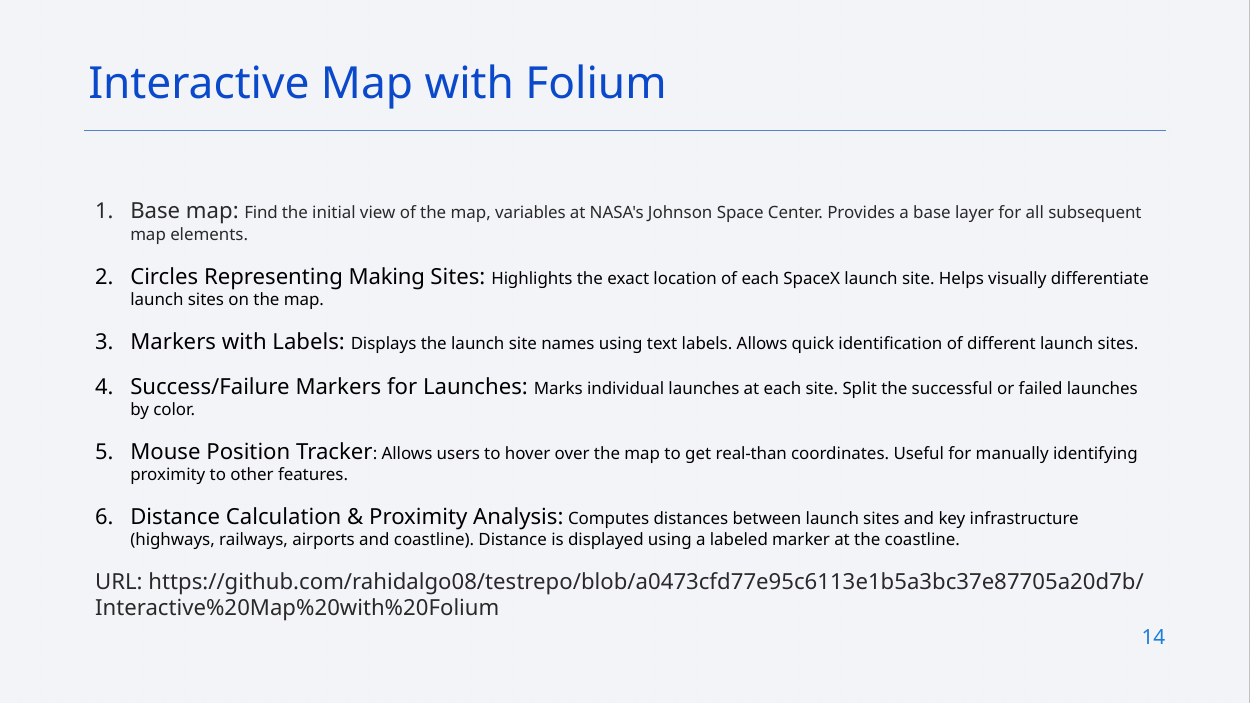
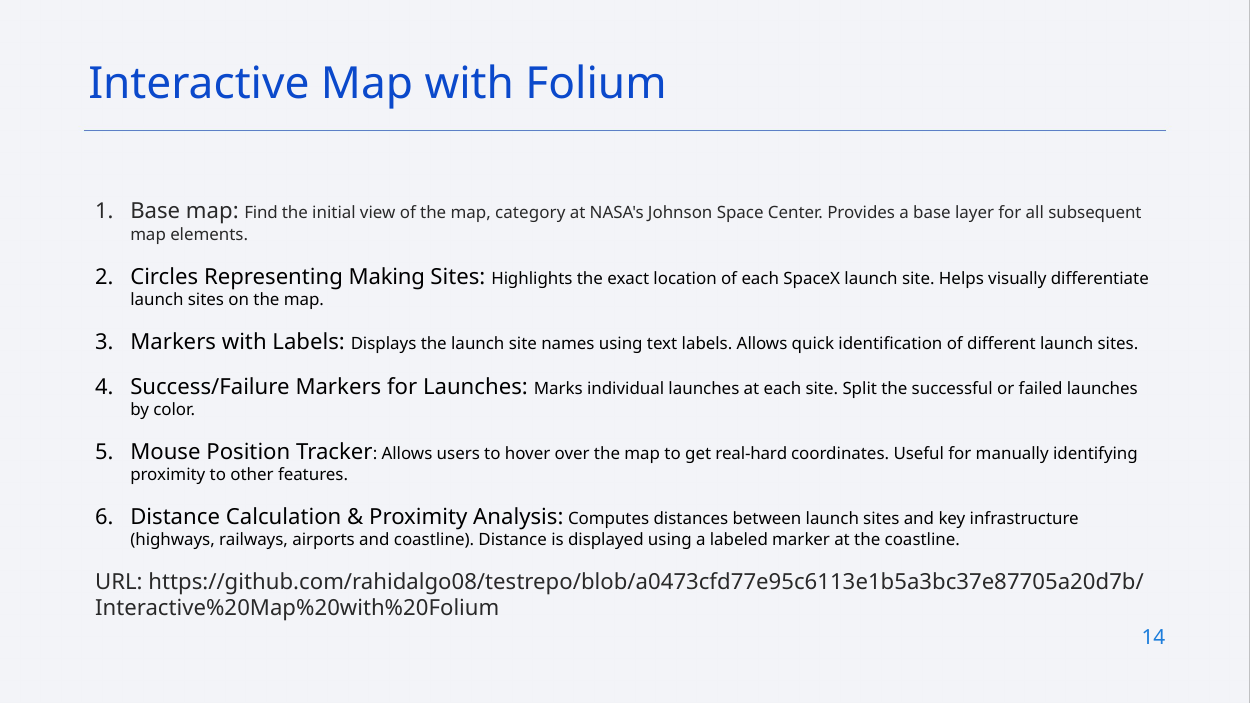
variables: variables -> category
real-than: real-than -> real-hard
